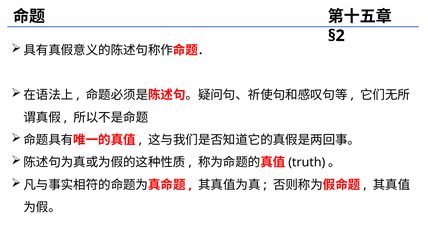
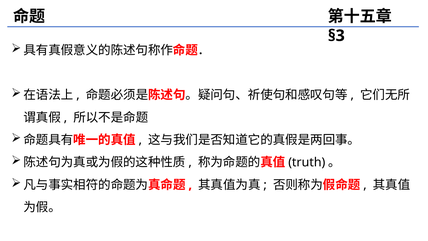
§2: §2 -> §3
